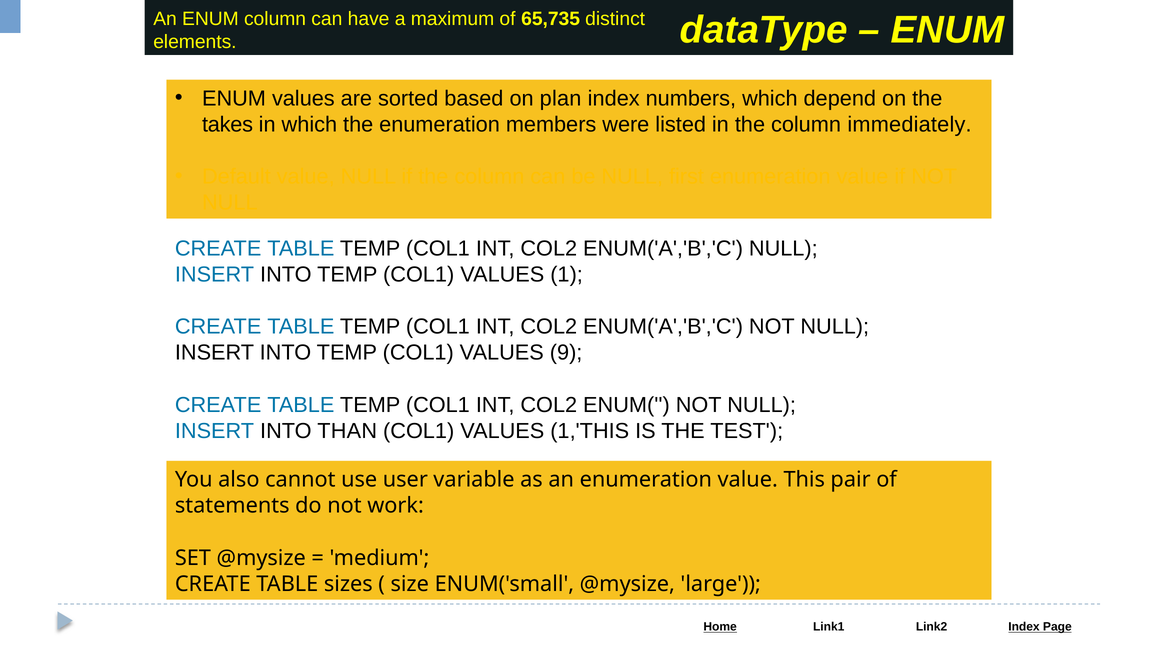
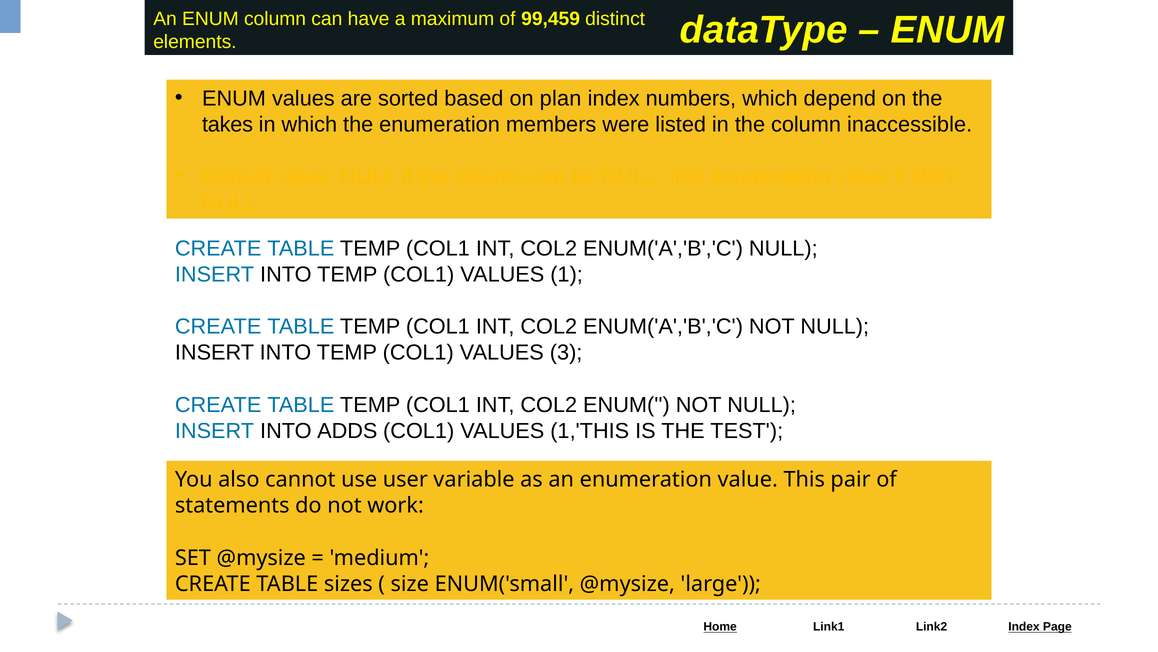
65,735: 65,735 -> 99,459
immediately: immediately -> inaccessible
9: 9 -> 3
THAN: THAN -> ADDS
